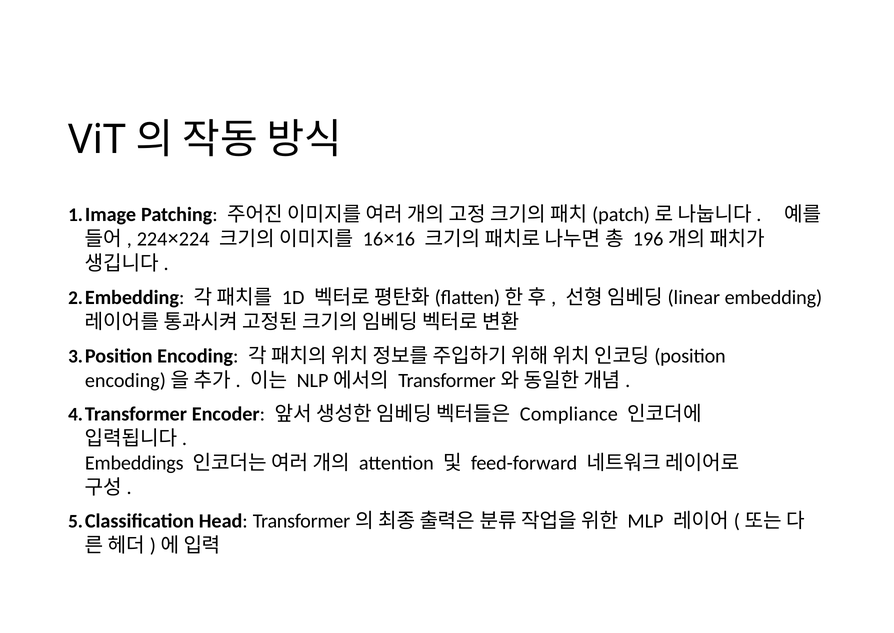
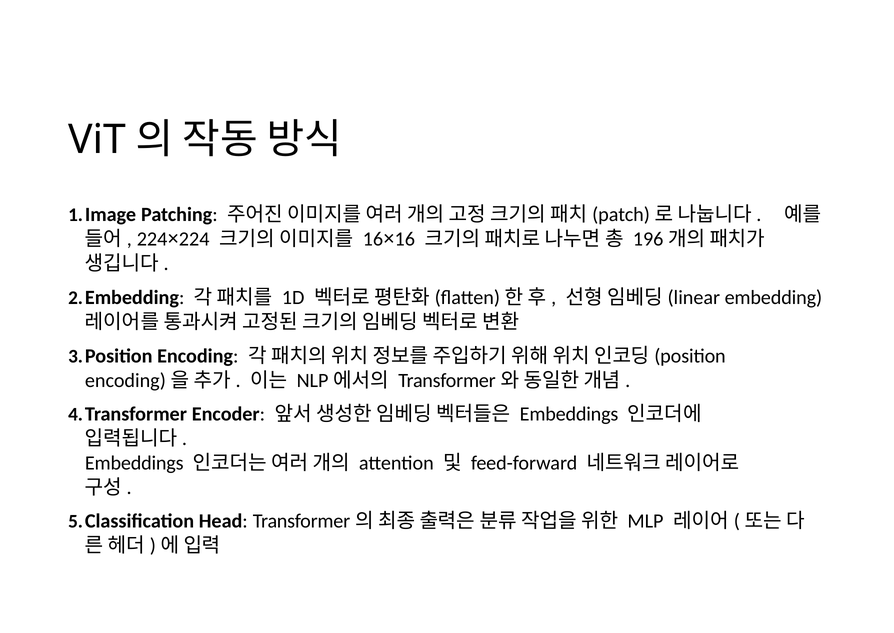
Compliance at (569, 414): Compliance -> Embeddings
